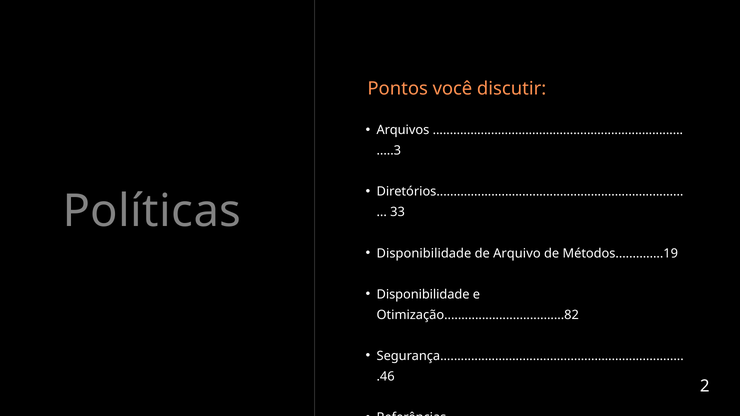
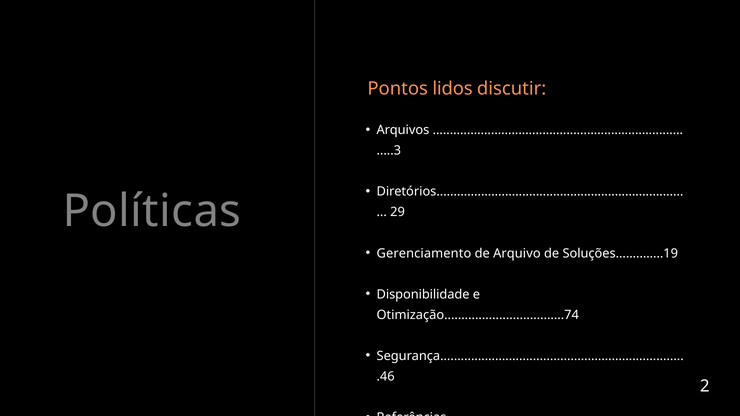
você: você -> lidos
33: 33 -> 29
Disponibilidade at (424, 253): Disponibilidade -> Gerenciamento
Métodos..............19: Métodos..............19 -> Soluções..............19
Otimização...................................82: Otimização...................................82 -> Otimização...................................74
